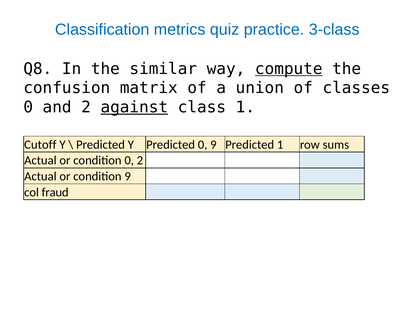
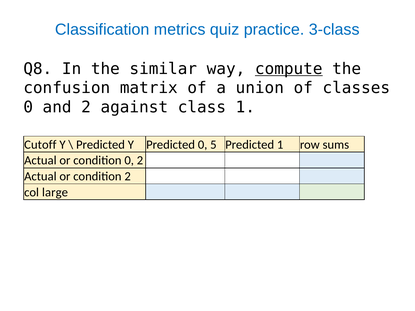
against underline: present -> none
0 9: 9 -> 5
condition 9: 9 -> 2
fraud: fraud -> large
